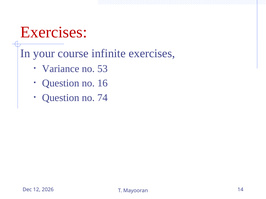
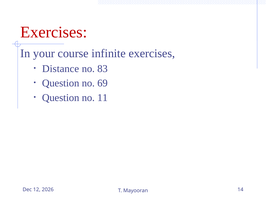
Variance: Variance -> Distance
53: 53 -> 83
16: 16 -> 69
74: 74 -> 11
